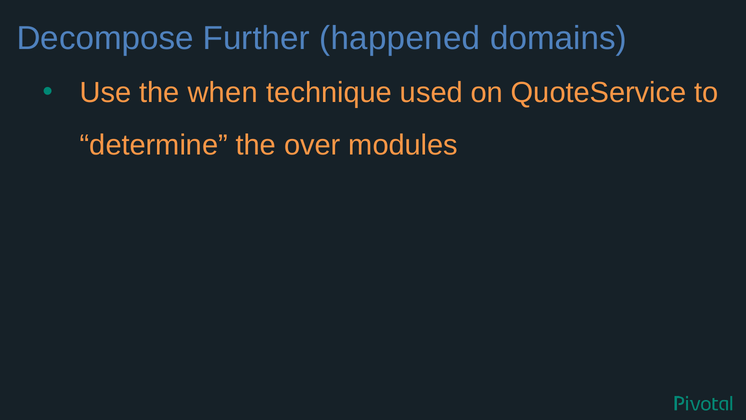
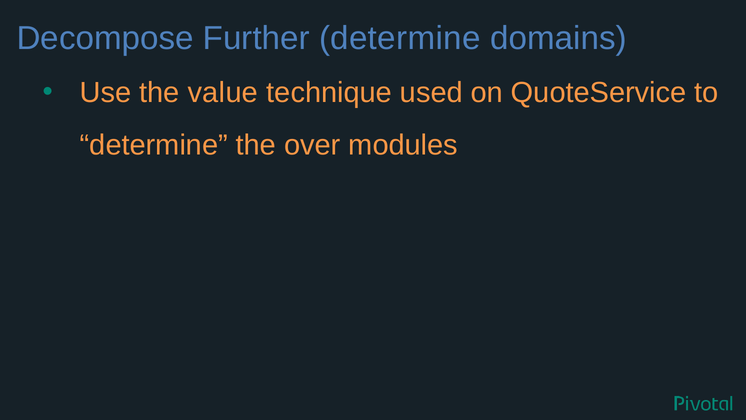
Further happened: happened -> determine
when: when -> value
